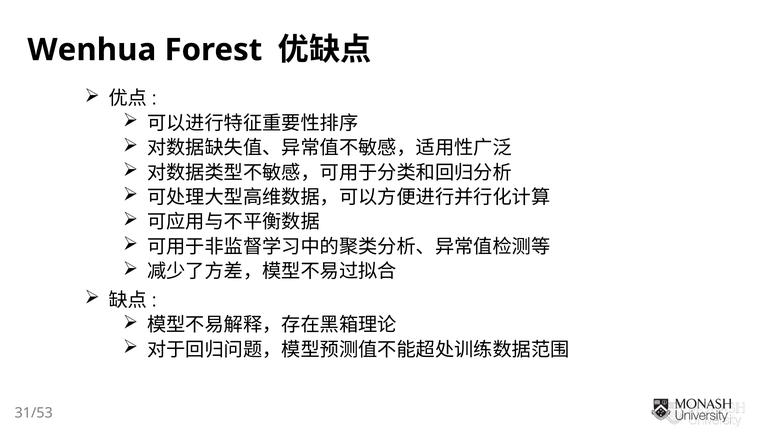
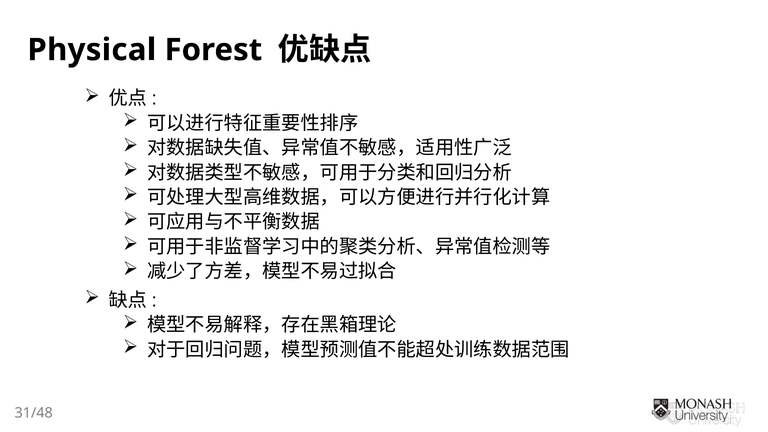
Wenhua: Wenhua -> Physical
31/53: 31/53 -> 31/48
